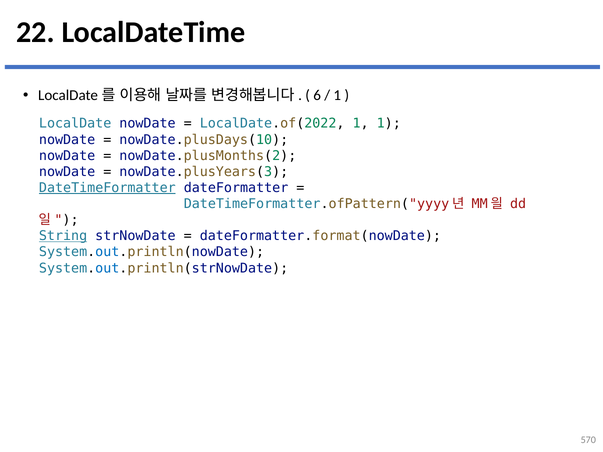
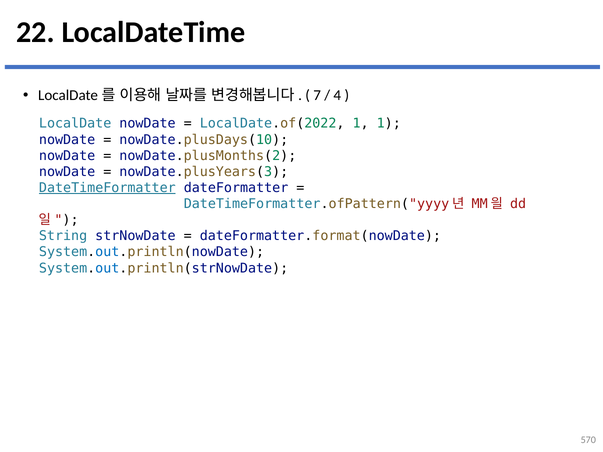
6: 6 -> 7
1 at (337, 95): 1 -> 4
String underline: present -> none
